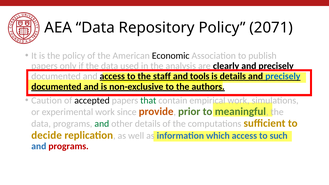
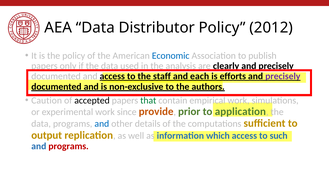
Repository: Repository -> Distributor
2071: 2071 -> 2012
Economic colour: black -> blue
tools: tools -> each
is details: details -> efforts
precisely at (283, 76) colour: blue -> purple
meaningful: meaningful -> application
and at (102, 124) colour: green -> blue
decide: decide -> output
